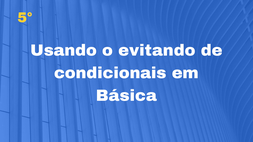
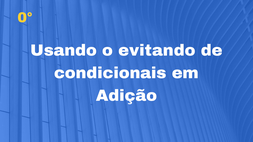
5°: 5° -> 0°
Básica: Básica -> Adição
